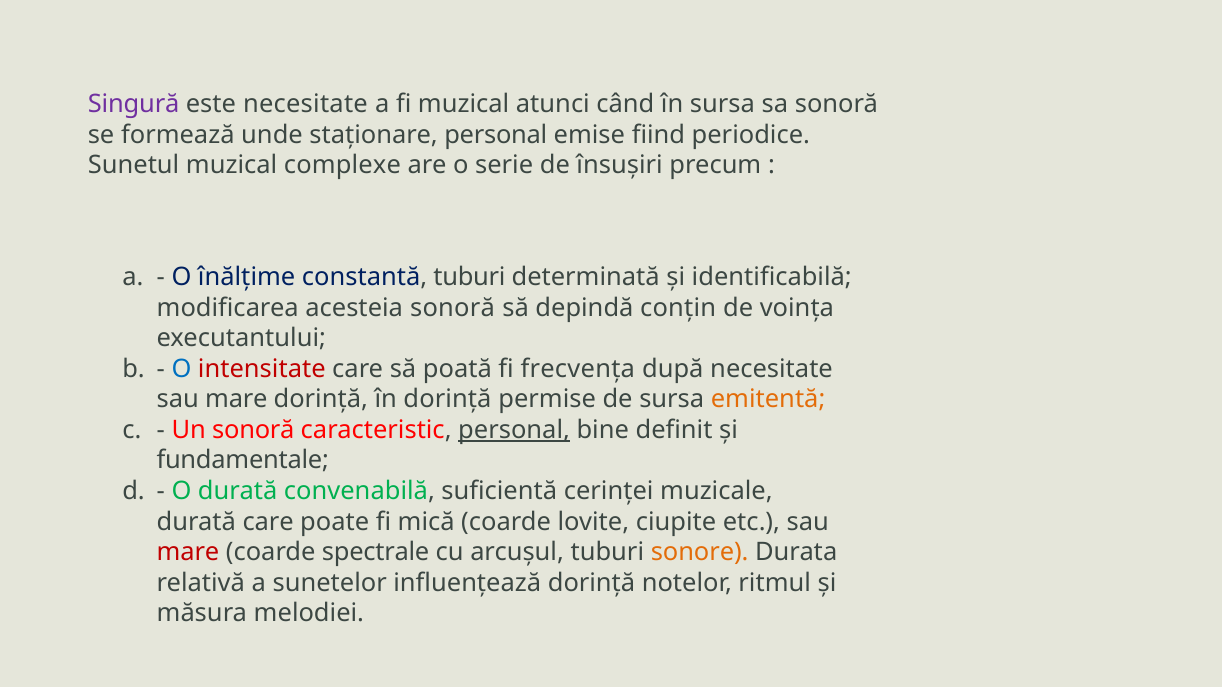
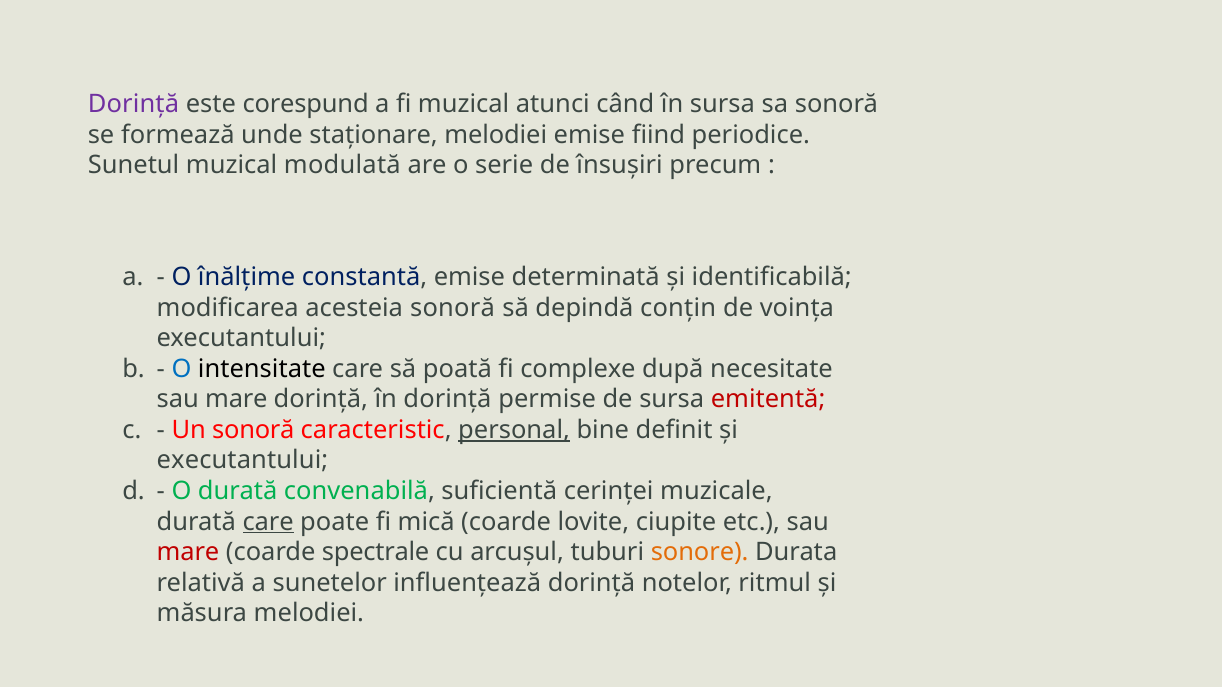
Singură at (134, 104): Singură -> Dorinţă
este necesitate: necesitate -> corespund
staţionare personal: personal -> melodiei
complexe: complexe -> modulată
constantă tuburi: tuburi -> emise
intensitate colour: red -> black
frecvenţa: frecvenţa -> complexe
emitentă colour: orange -> red
fundamentale at (243, 461): fundamentale -> executantului
care at (268, 522) underline: none -> present
